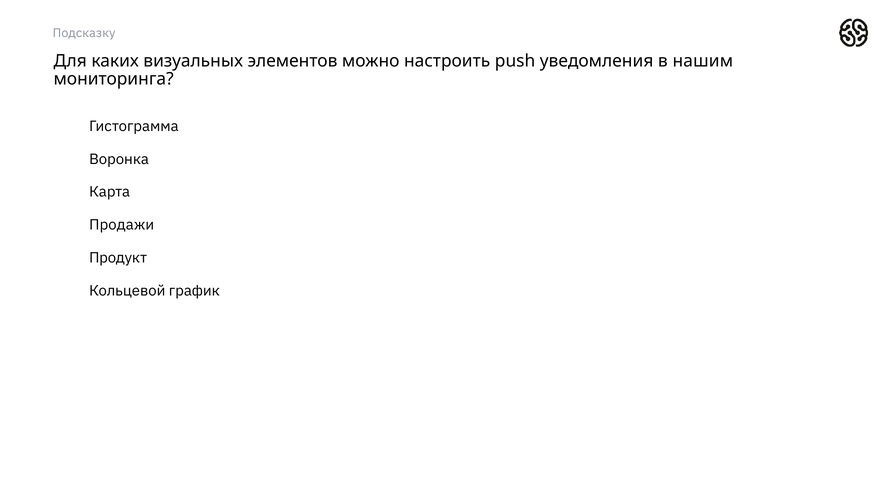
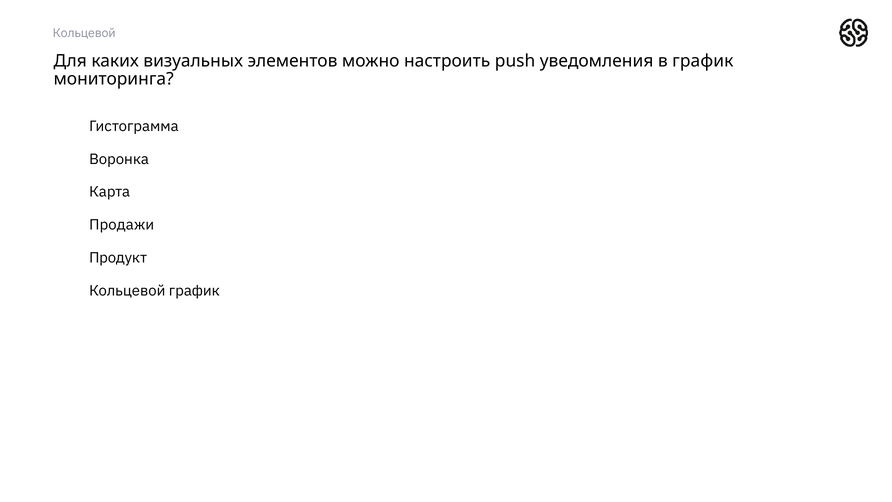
Подсказку at (84, 33): Подсказку -> Кольцевой
в нашим: нашим -> график
